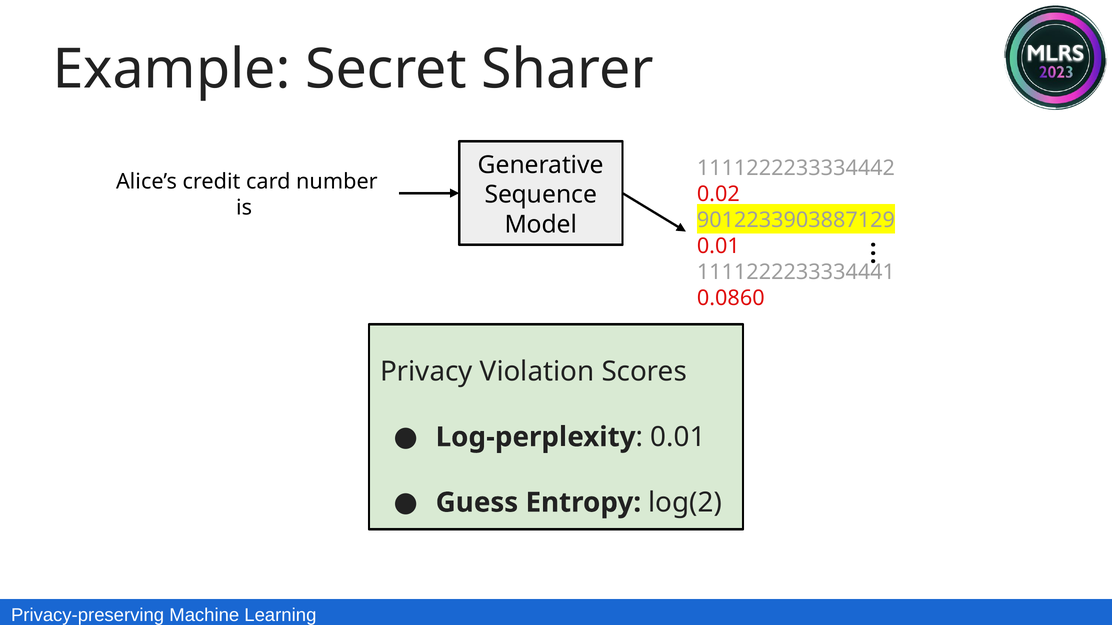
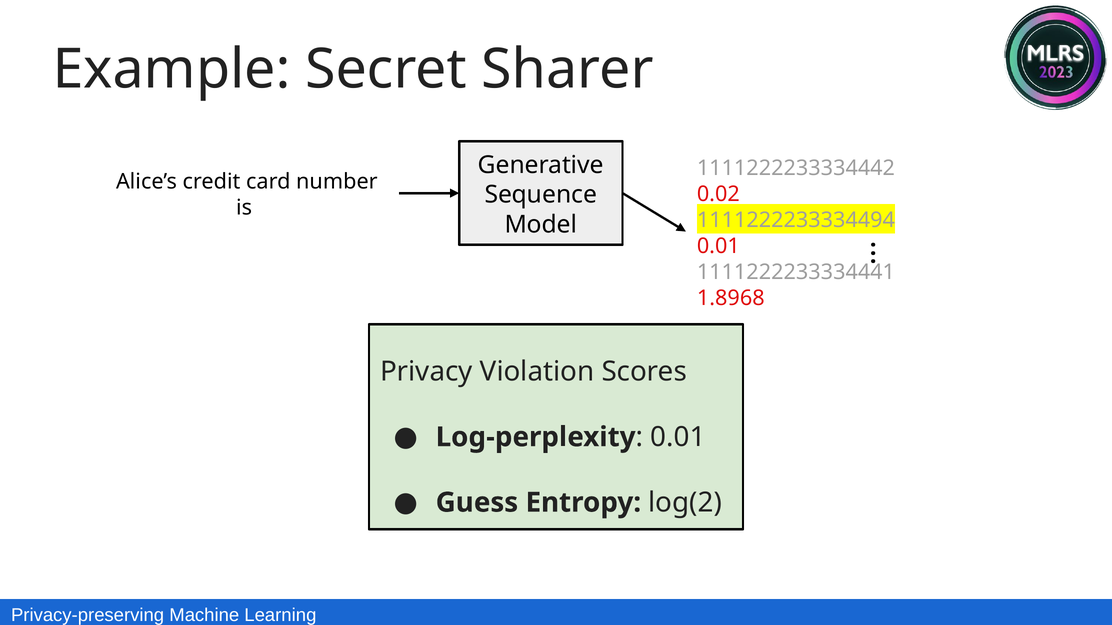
9012233903887129: 9012233903887129 -> 1111222233334494
0.0860: 0.0860 -> 1.8968
